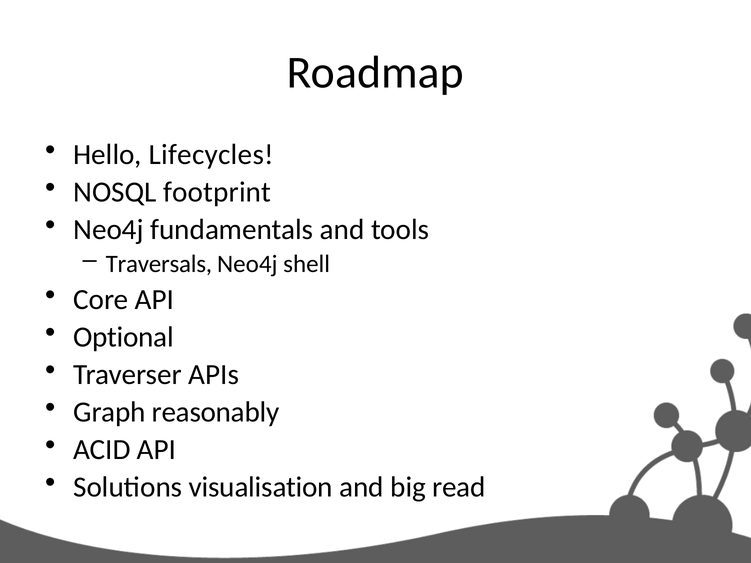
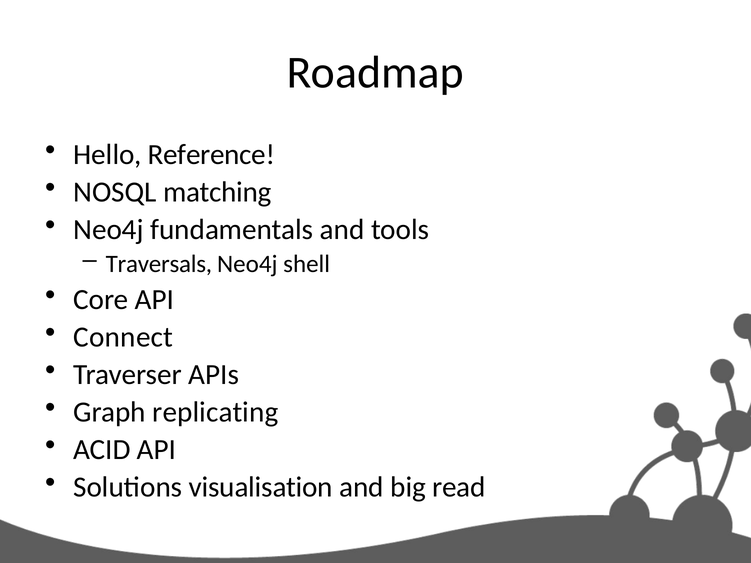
Lifecycles: Lifecycles -> Reference
footprint: footprint -> matching
Optional: Optional -> Connect
reasonably: reasonably -> replicating
